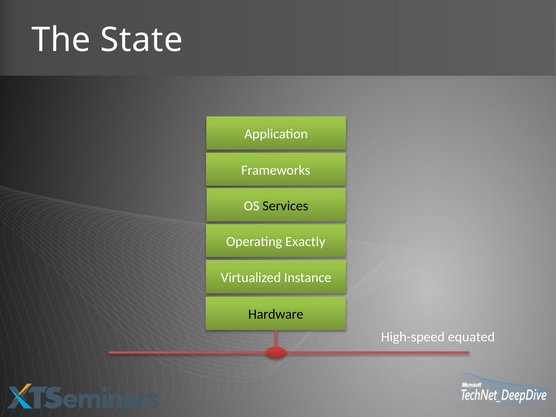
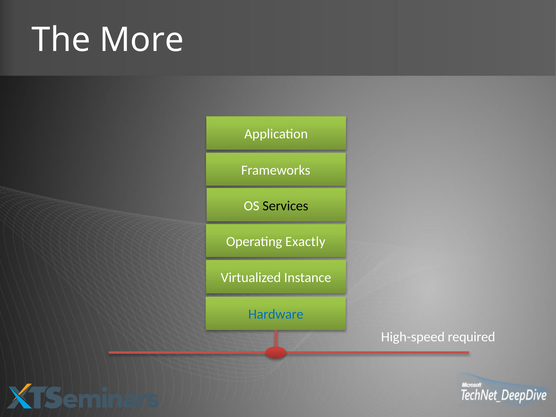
State: State -> More
Hardware colour: black -> blue
equated: equated -> required
